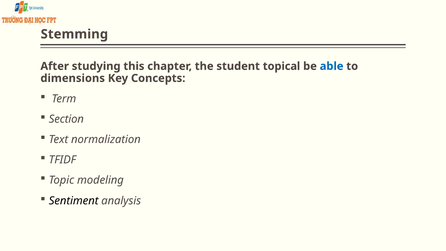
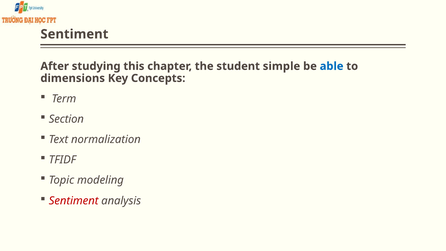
Stemming at (74, 34): Stemming -> Sentiment
topical: topical -> simple
Sentiment at (74, 201) colour: black -> red
